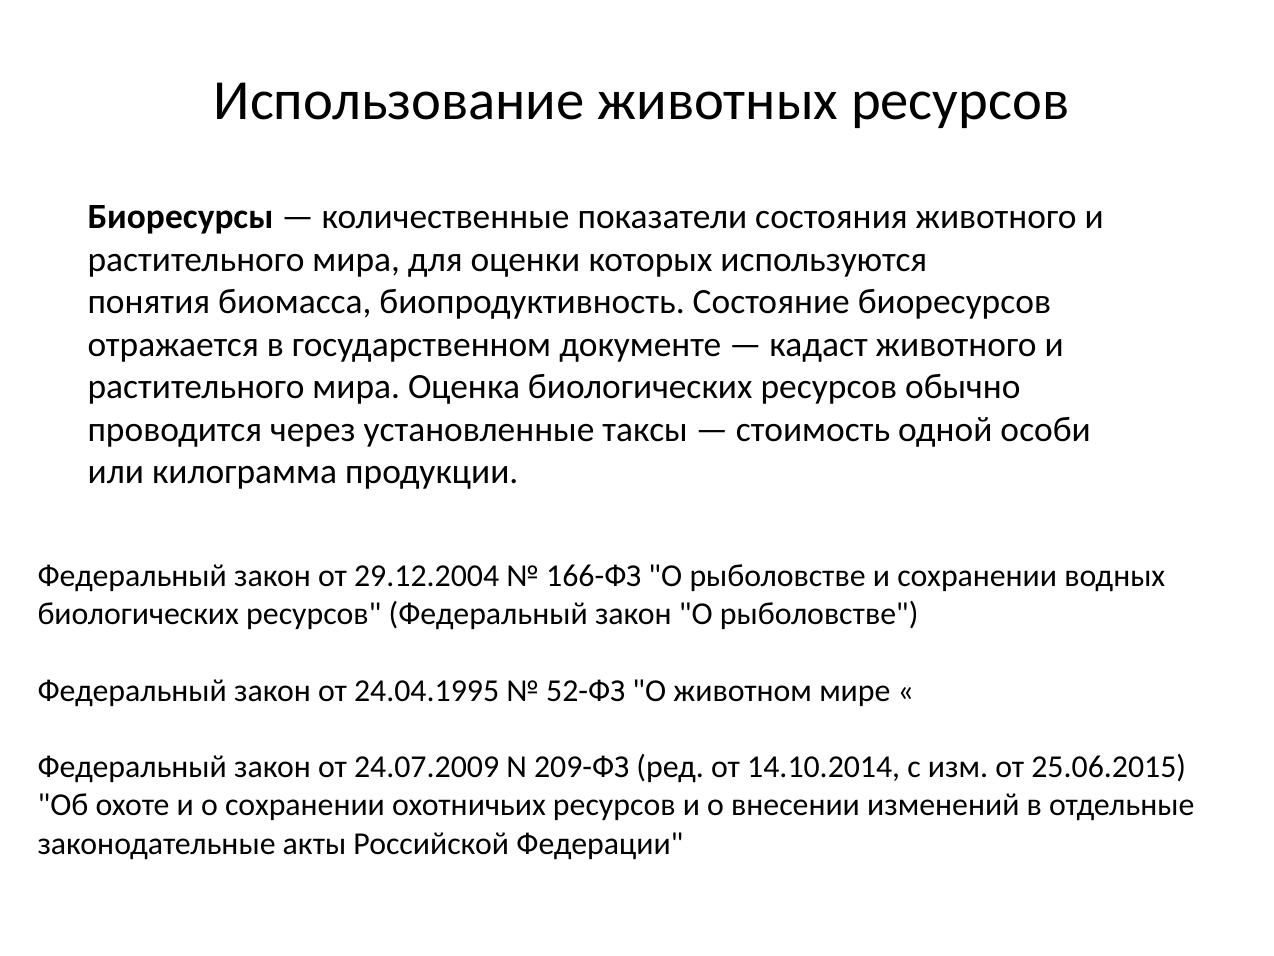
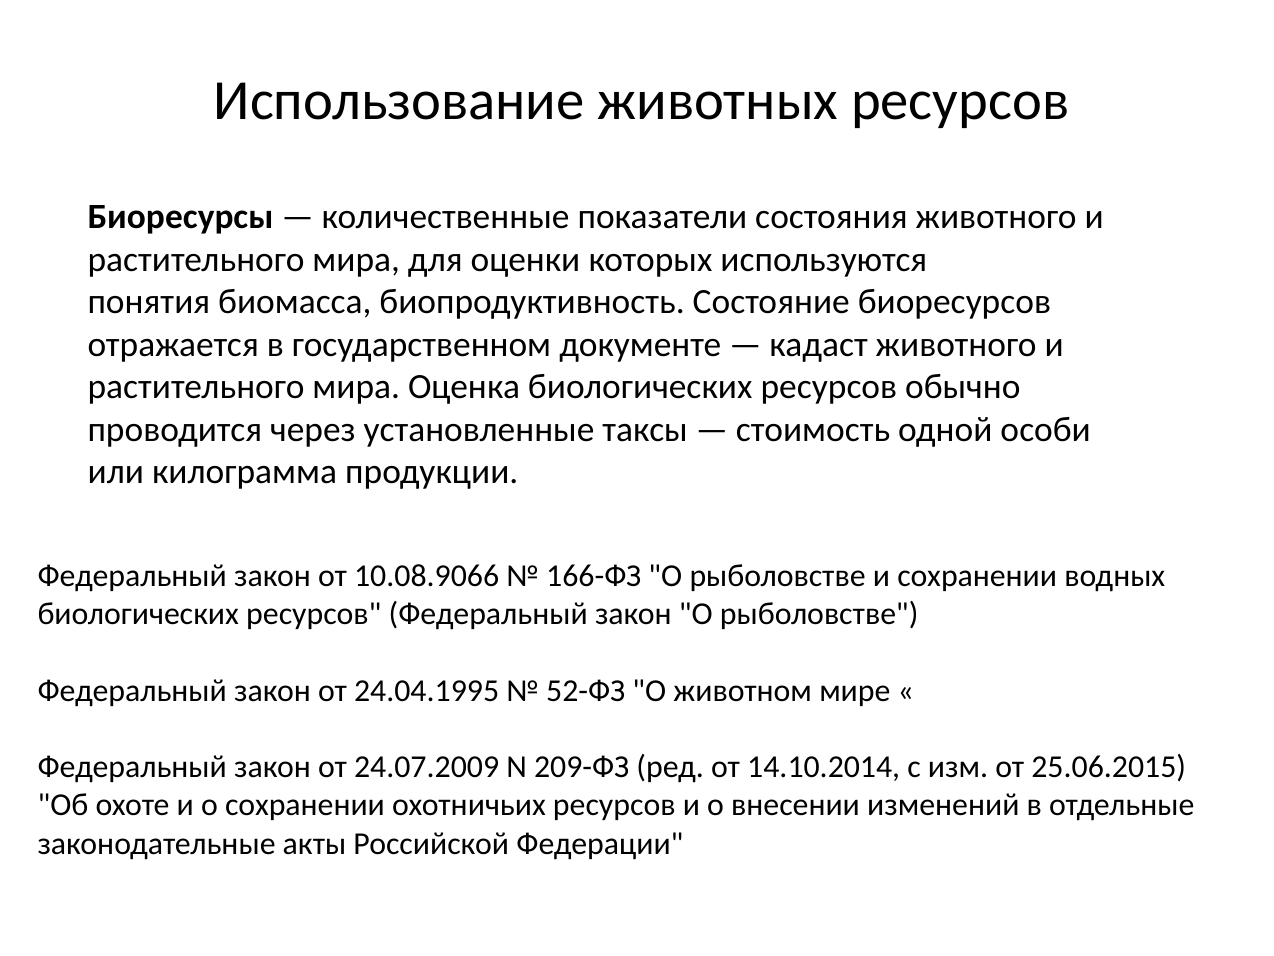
29.12.2004: 29.12.2004 -> 10.08.9066
